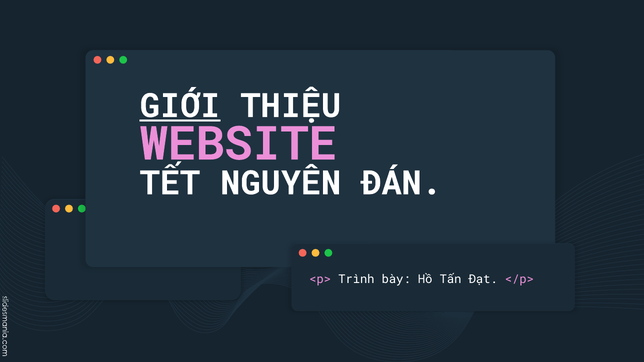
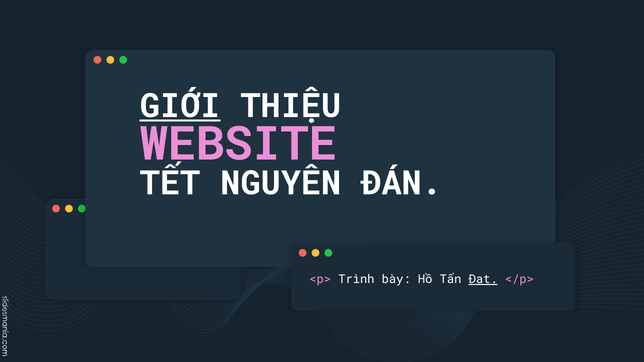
Đạt underline: none -> present
